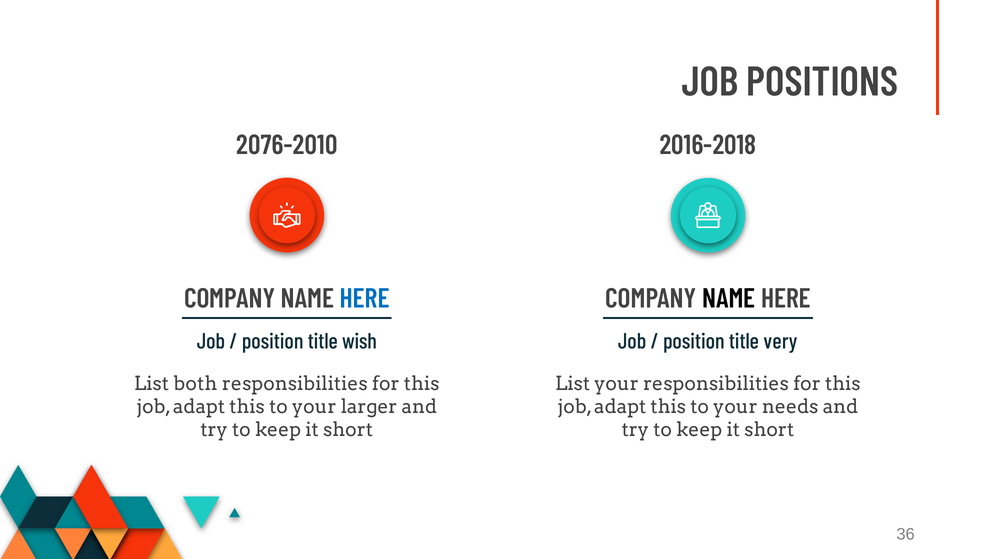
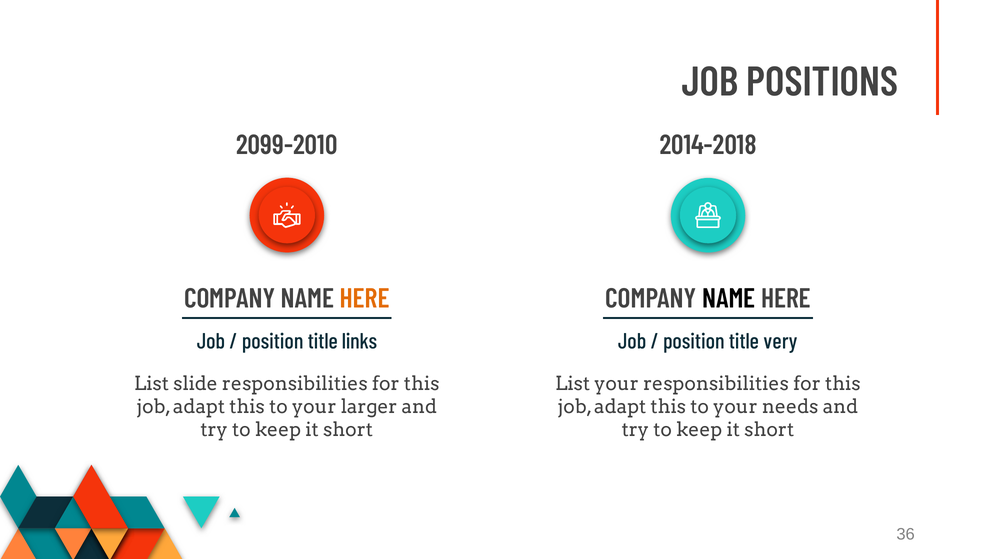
2076-2010: 2076-2010 -> 2099-2010
2016-2018: 2016-2018 -> 2014-2018
HERE at (365, 298) colour: blue -> orange
wish: wish -> links
both: both -> slide
